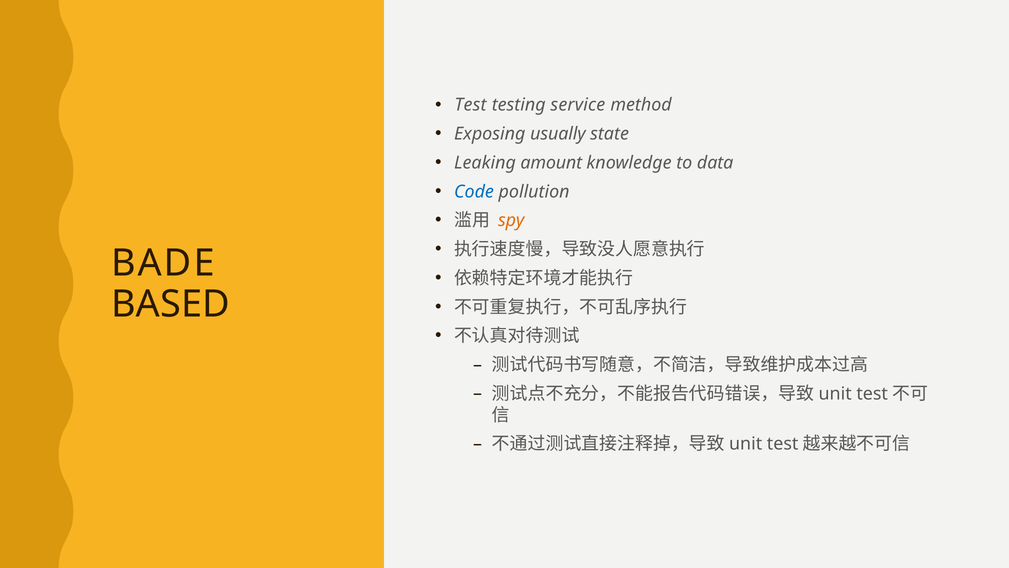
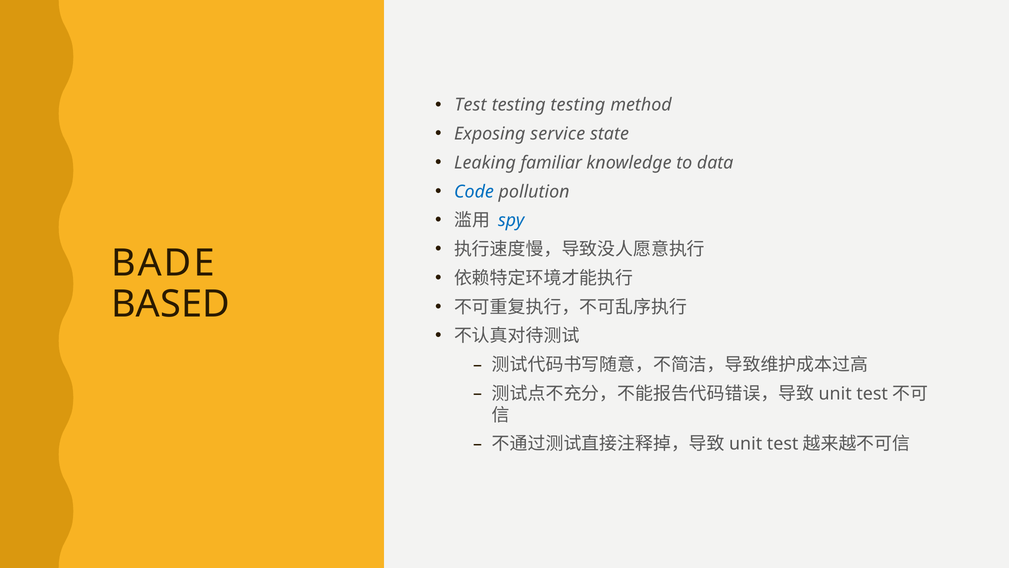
testing service: service -> testing
usually: usually -> service
amount: amount -> familiar
spy colour: orange -> blue
